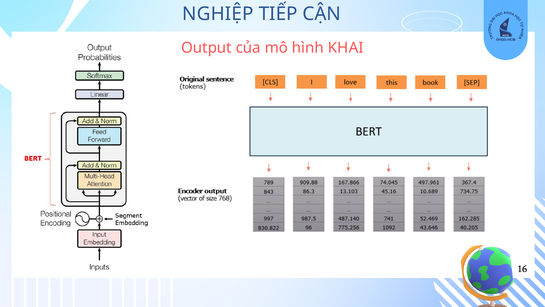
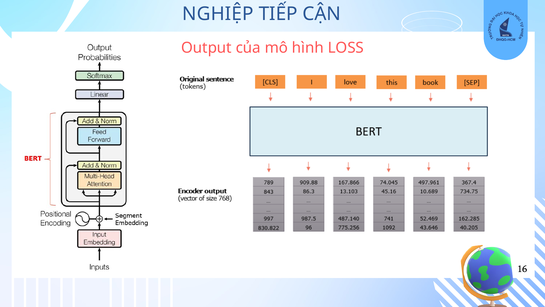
KHAI: KHAI -> LOSS
